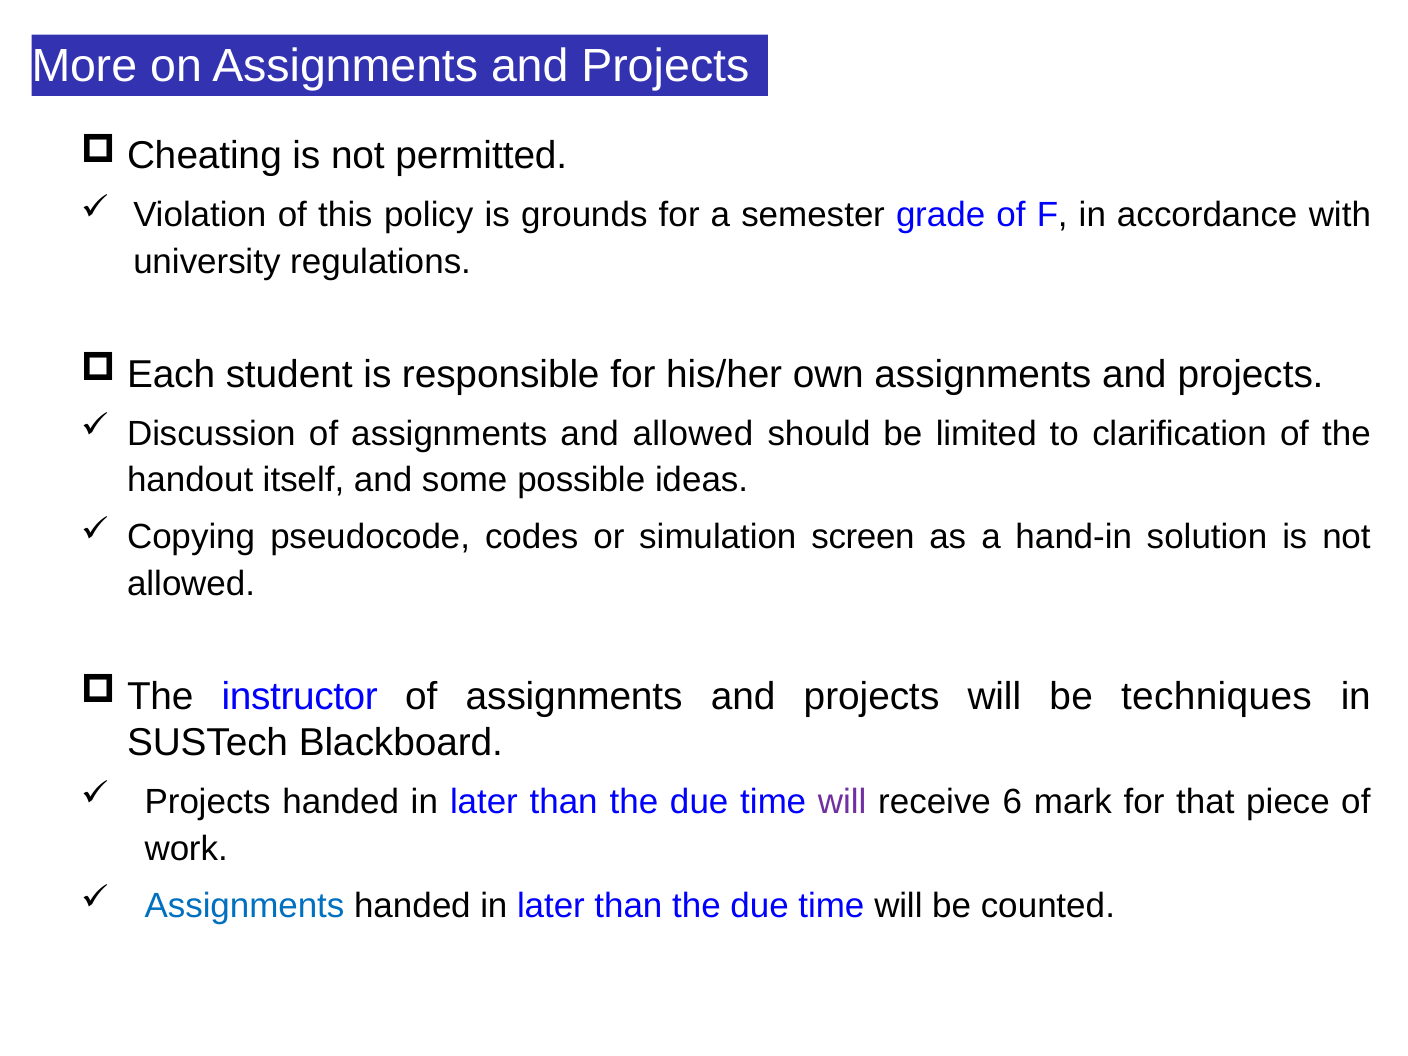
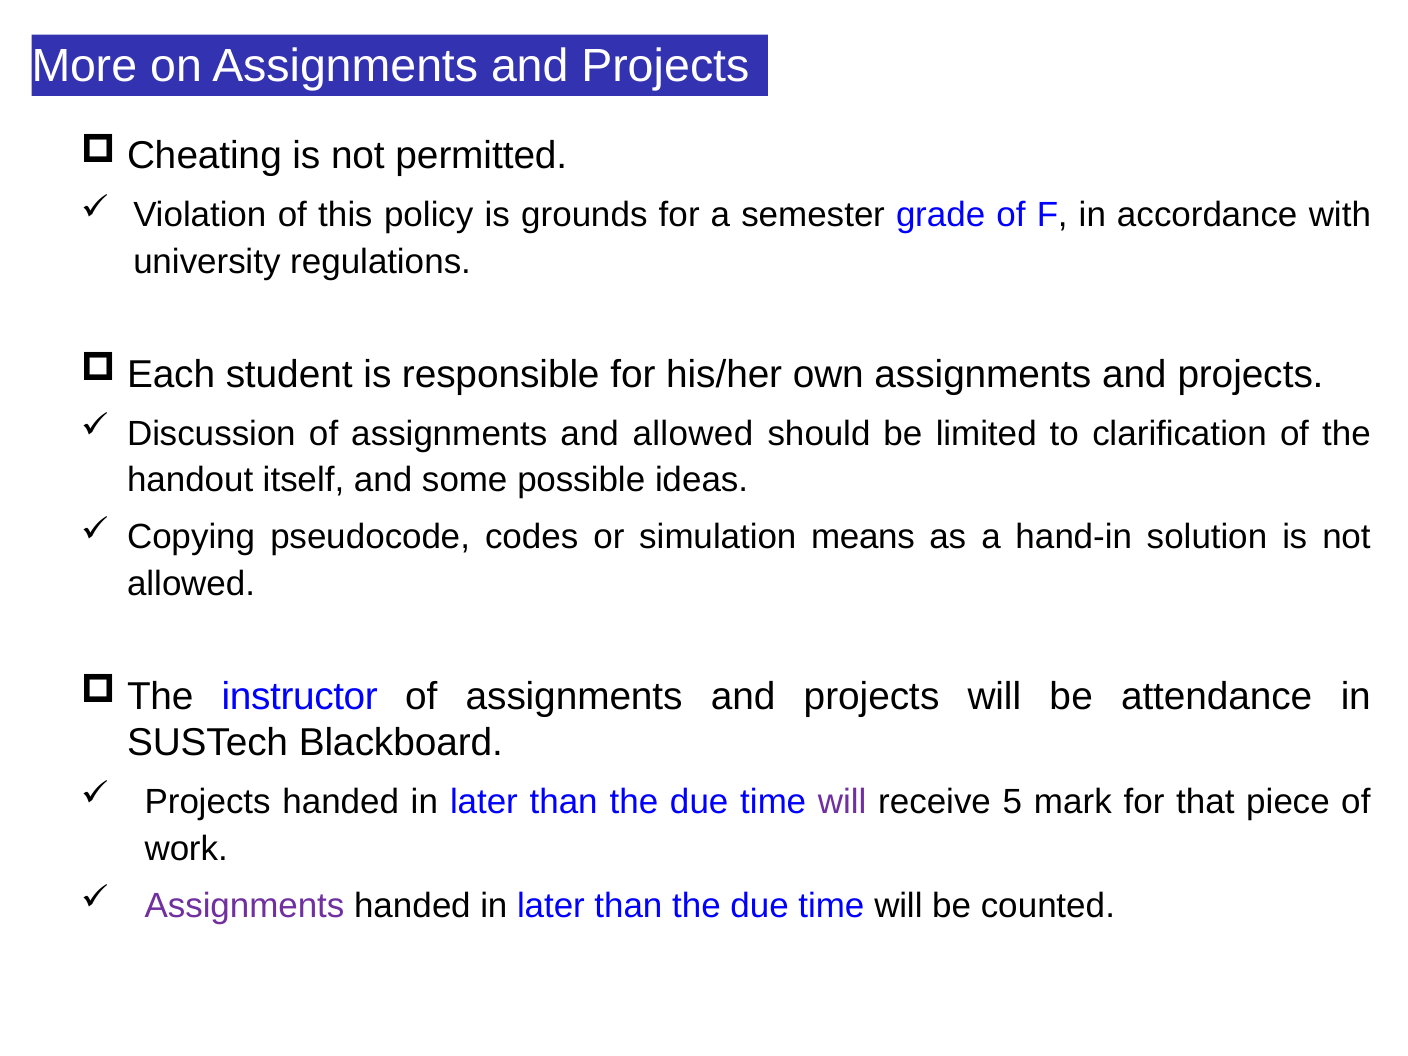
screen: screen -> means
techniques: techniques -> attendance
6: 6 -> 5
Assignments at (244, 906) colour: blue -> purple
